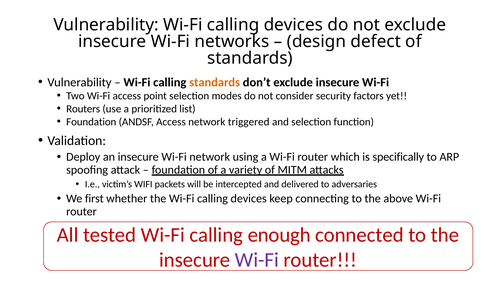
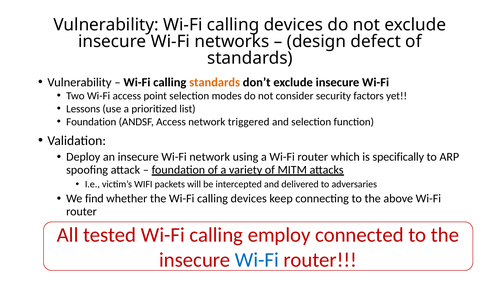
Routers: Routers -> Lessons
first: first -> find
enough: enough -> employ
Wi-Fi at (257, 260) colour: purple -> blue
